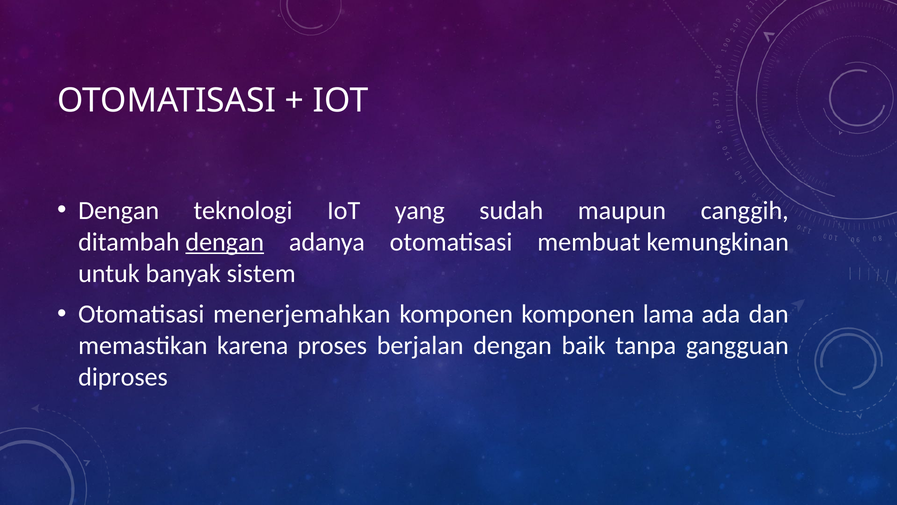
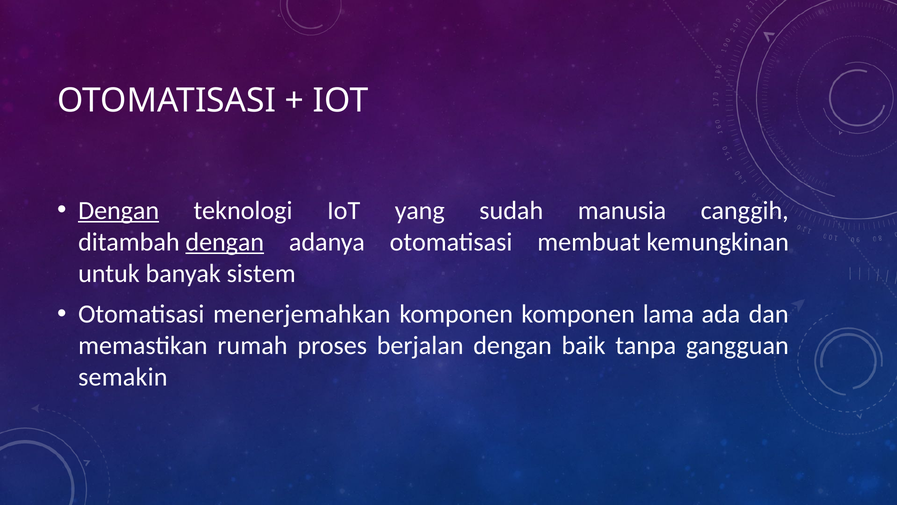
Dengan at (119, 210) underline: none -> present
maupun: maupun -> manusia
karena: karena -> rumah
diproses: diproses -> semakin
